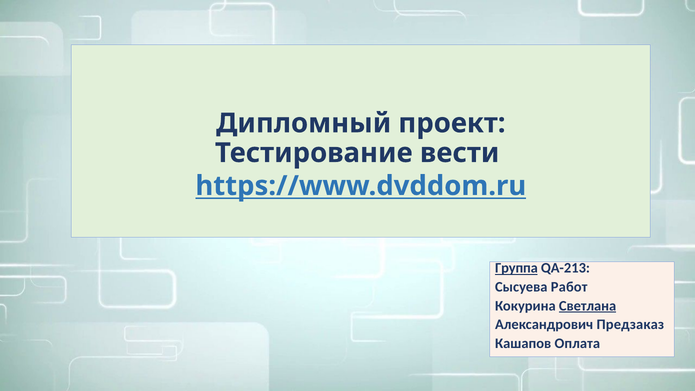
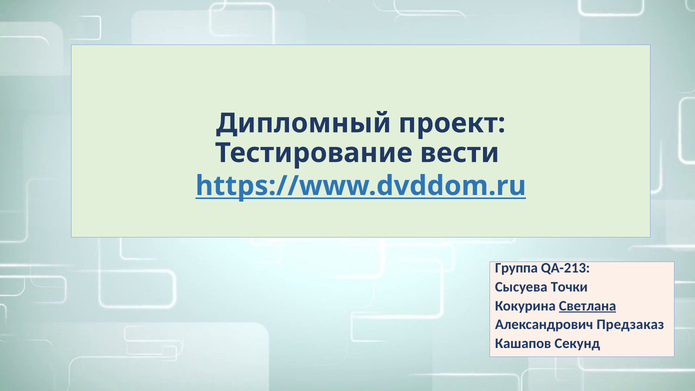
Группа underline: present -> none
Работ: Работ -> Точки
Оплата: Оплата -> Секунд
